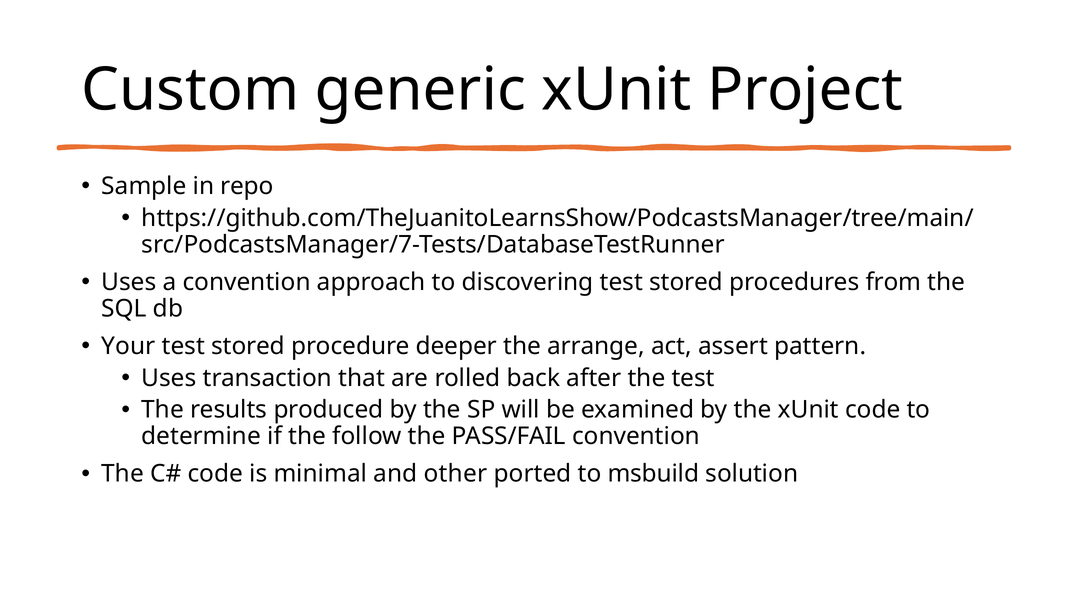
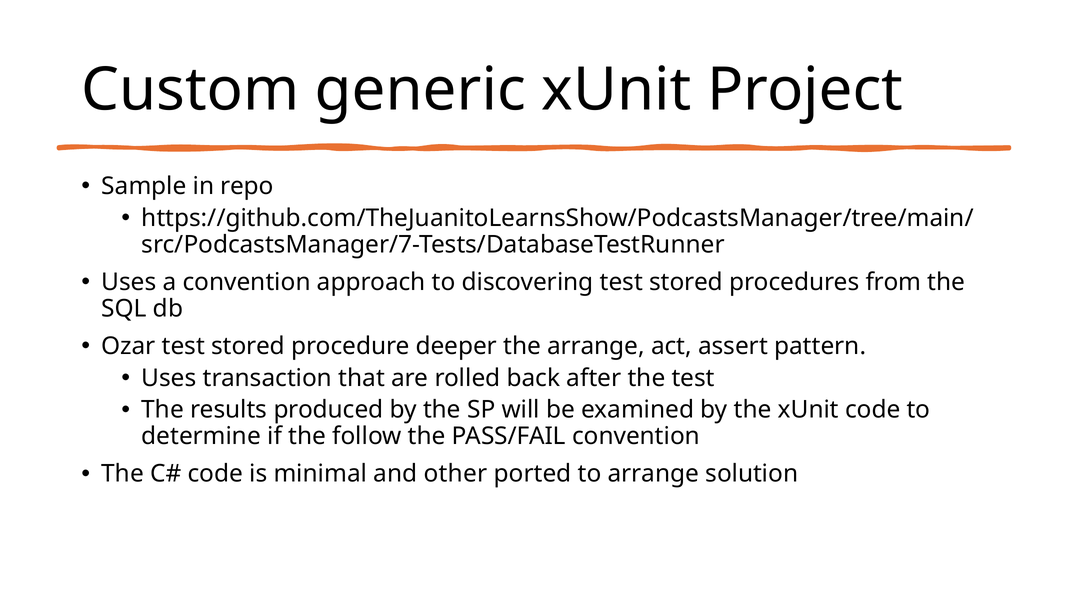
Your: Your -> Ozar
to msbuild: msbuild -> arrange
